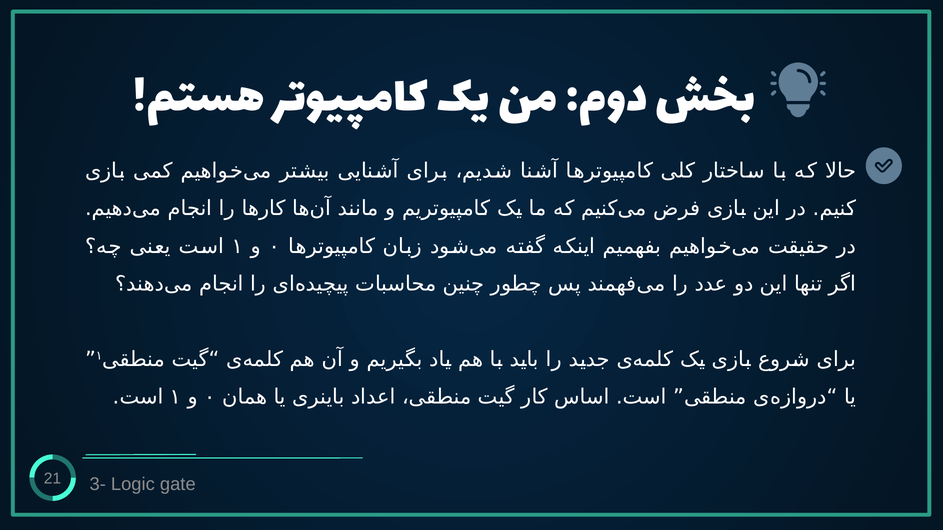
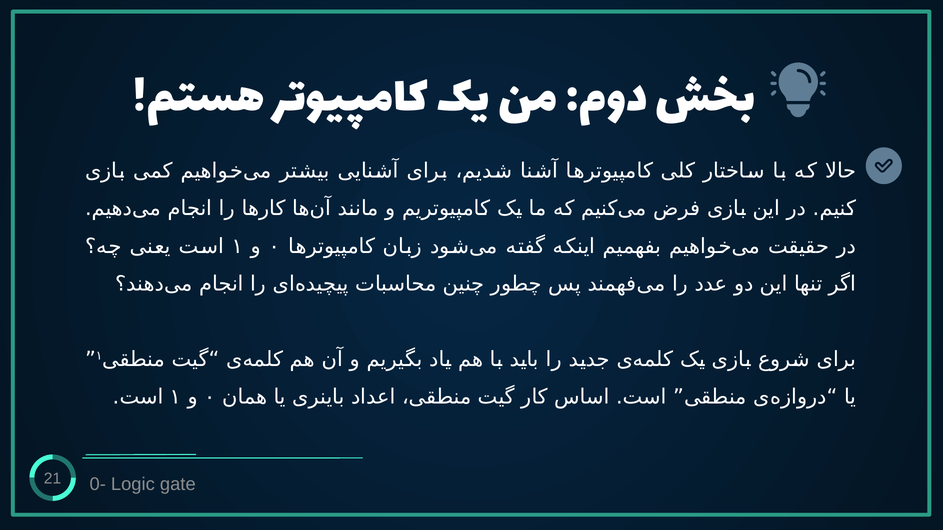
3-: 3- -> 0-
